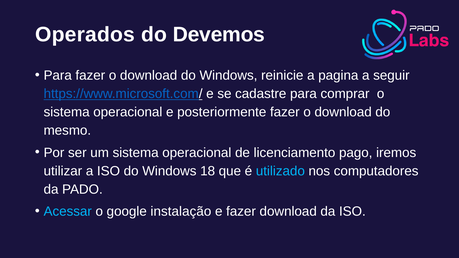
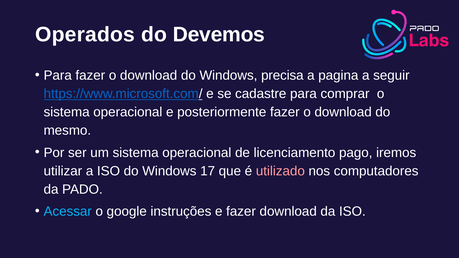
reinicie: reinicie -> precisa
18: 18 -> 17
utilizado colour: light blue -> pink
instalação: instalação -> instruções
